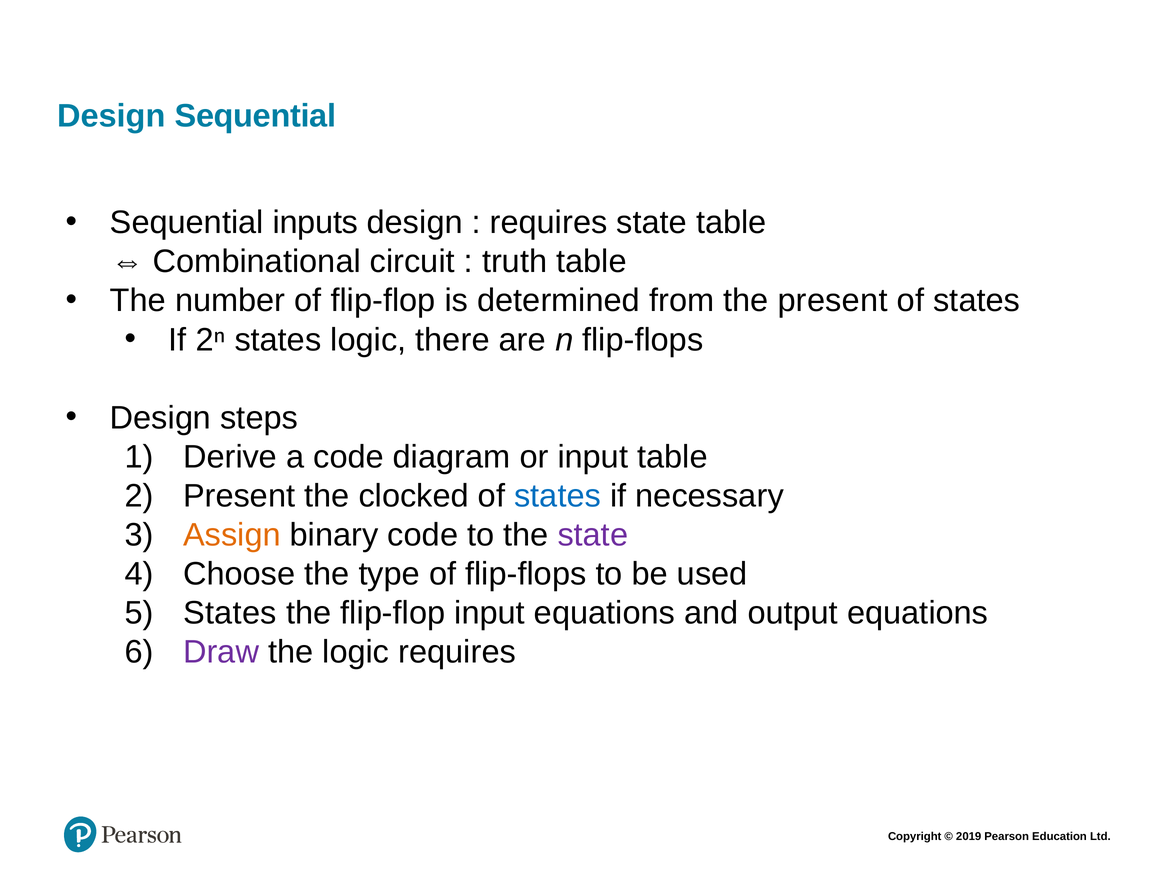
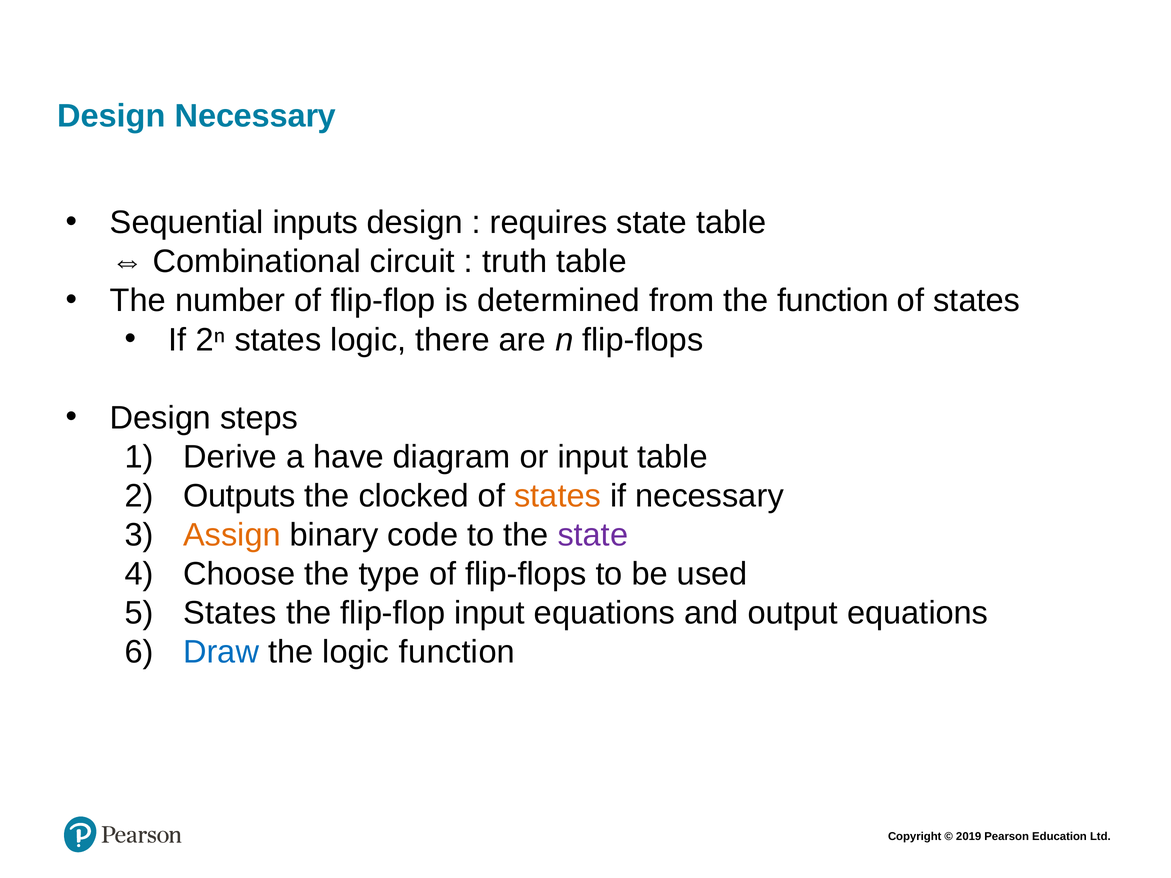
Design Sequential: Sequential -> Necessary
the present: present -> function
a code: code -> have
Present at (239, 496): Present -> Outputs
states at (558, 496) colour: blue -> orange
Draw colour: purple -> blue
logic requires: requires -> function
